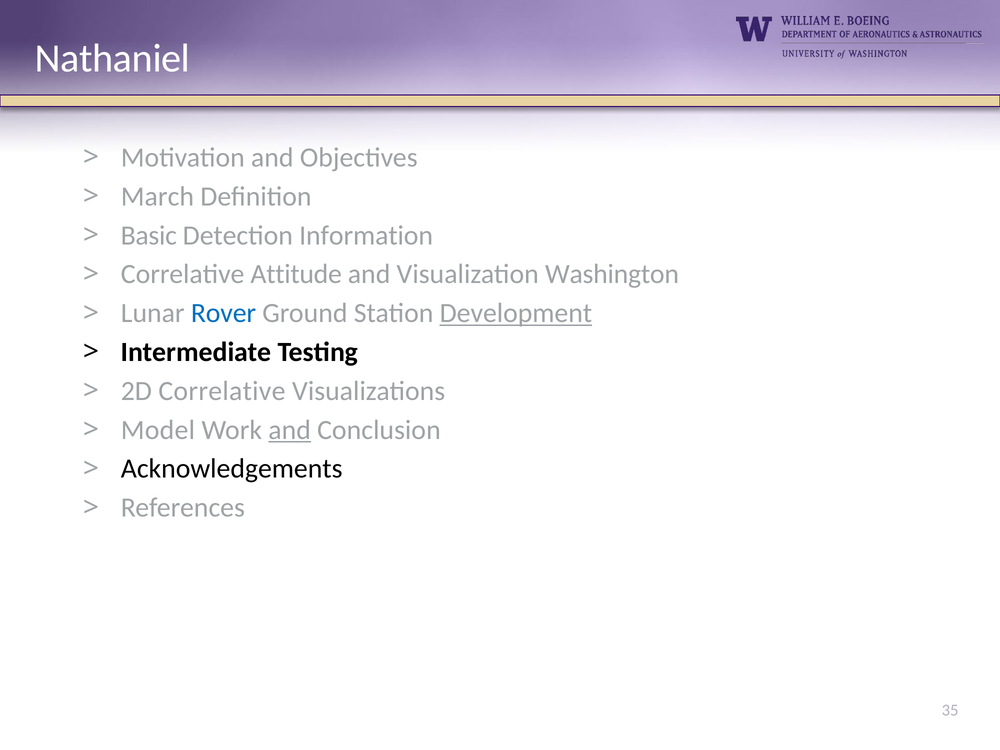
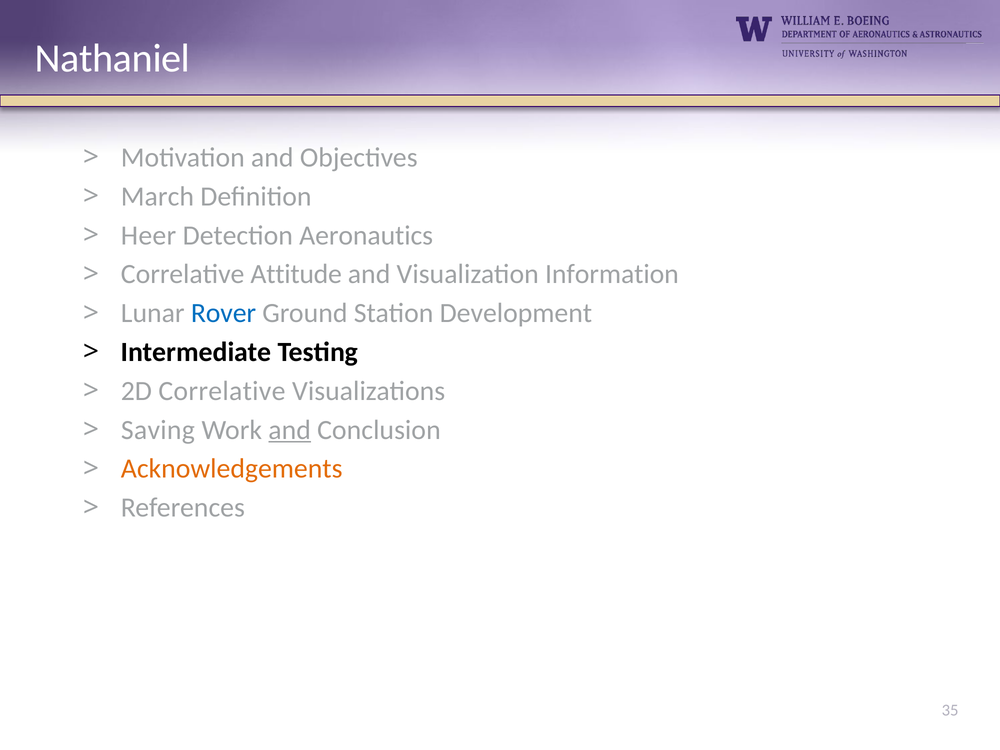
Basic: Basic -> Heer
Information: Information -> Aeronautics
Washington: Washington -> Information
Development underline: present -> none
Model: Model -> Saving
Acknowledgements colour: black -> orange
